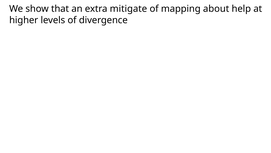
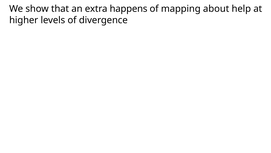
mitigate: mitigate -> happens
